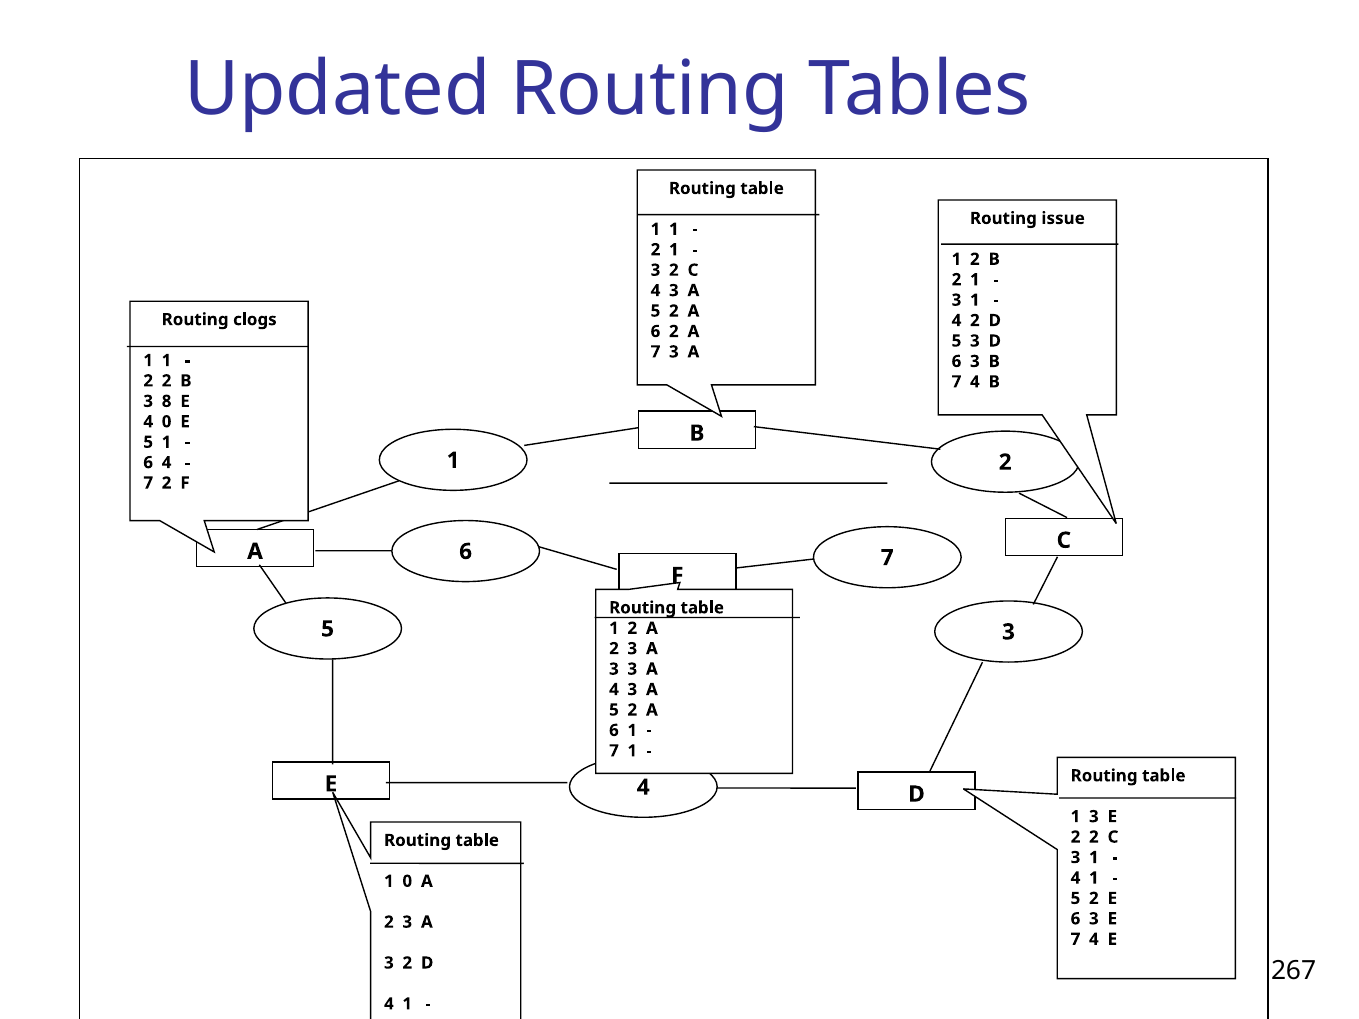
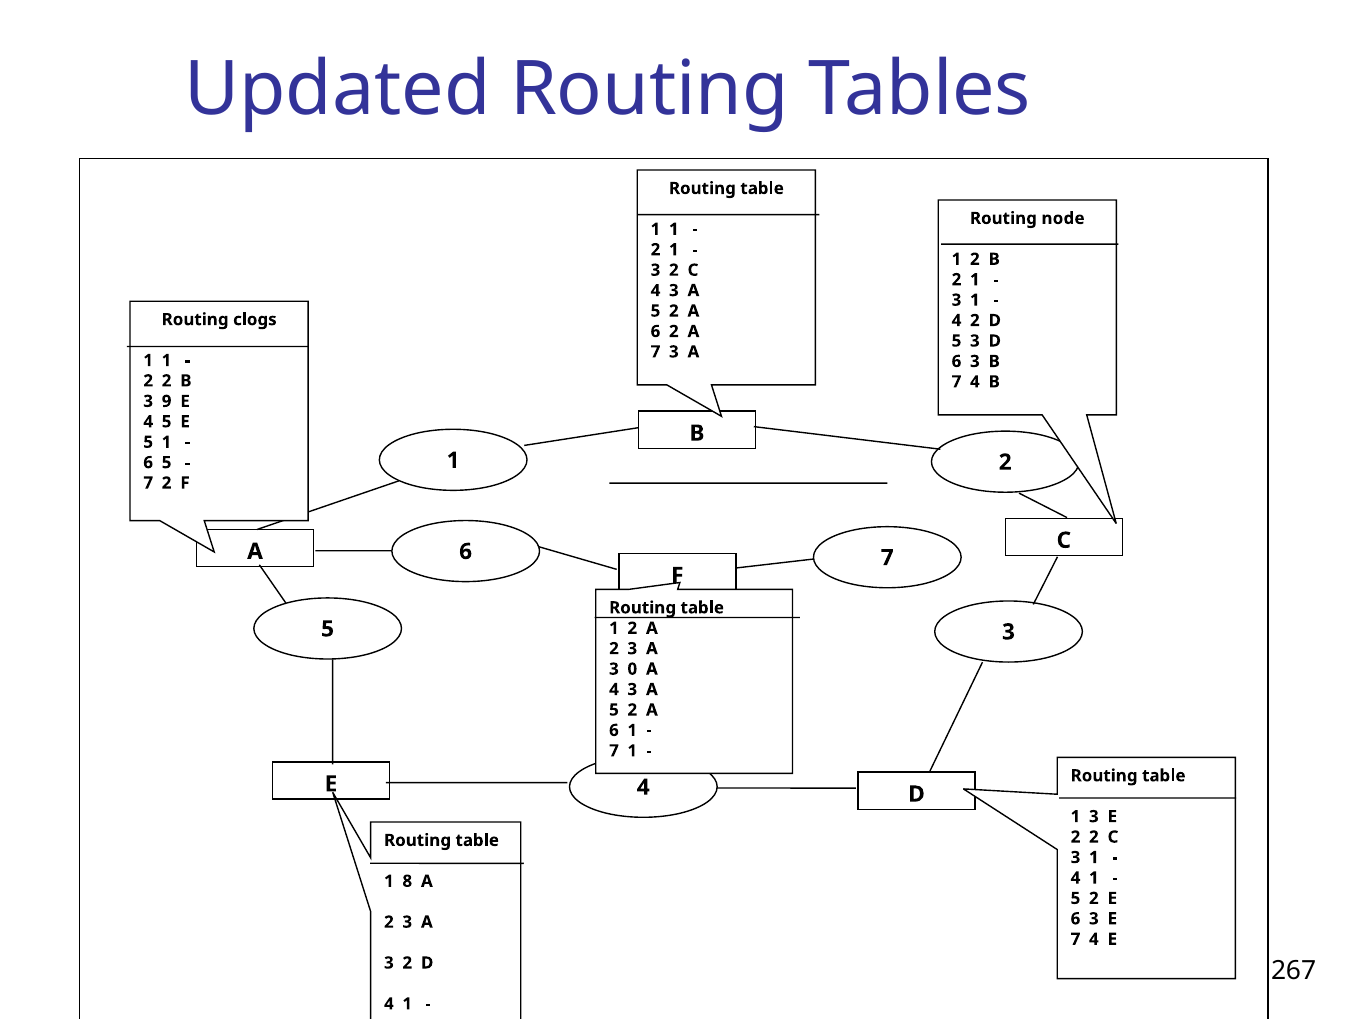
issue: issue -> node
8: 8 -> 9
4 0: 0 -> 5
6 4: 4 -> 5
3 3: 3 -> 0
1 0: 0 -> 8
